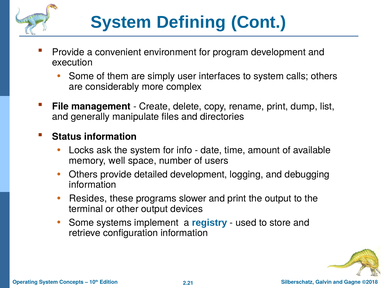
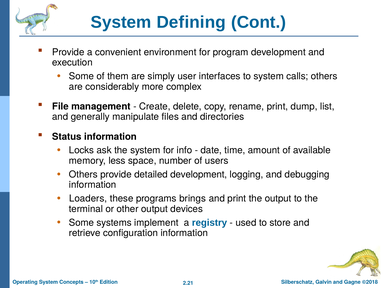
well: well -> less
Resides: Resides -> Loaders
slower: slower -> brings
